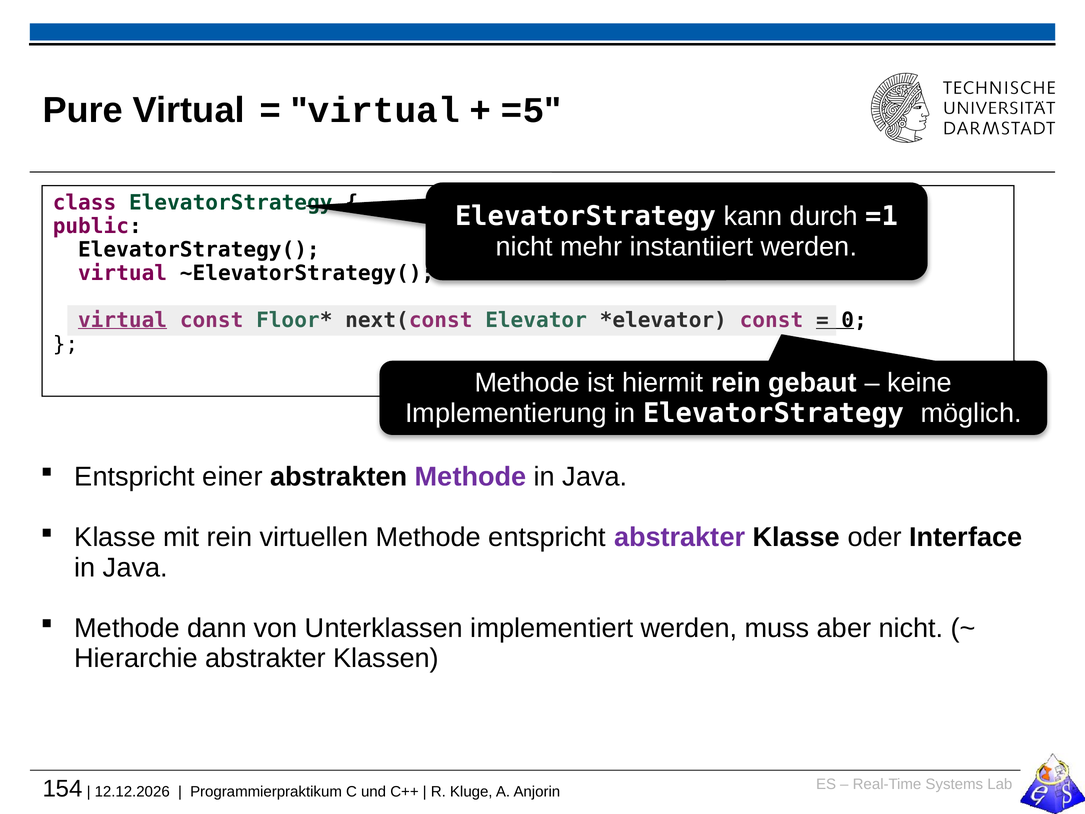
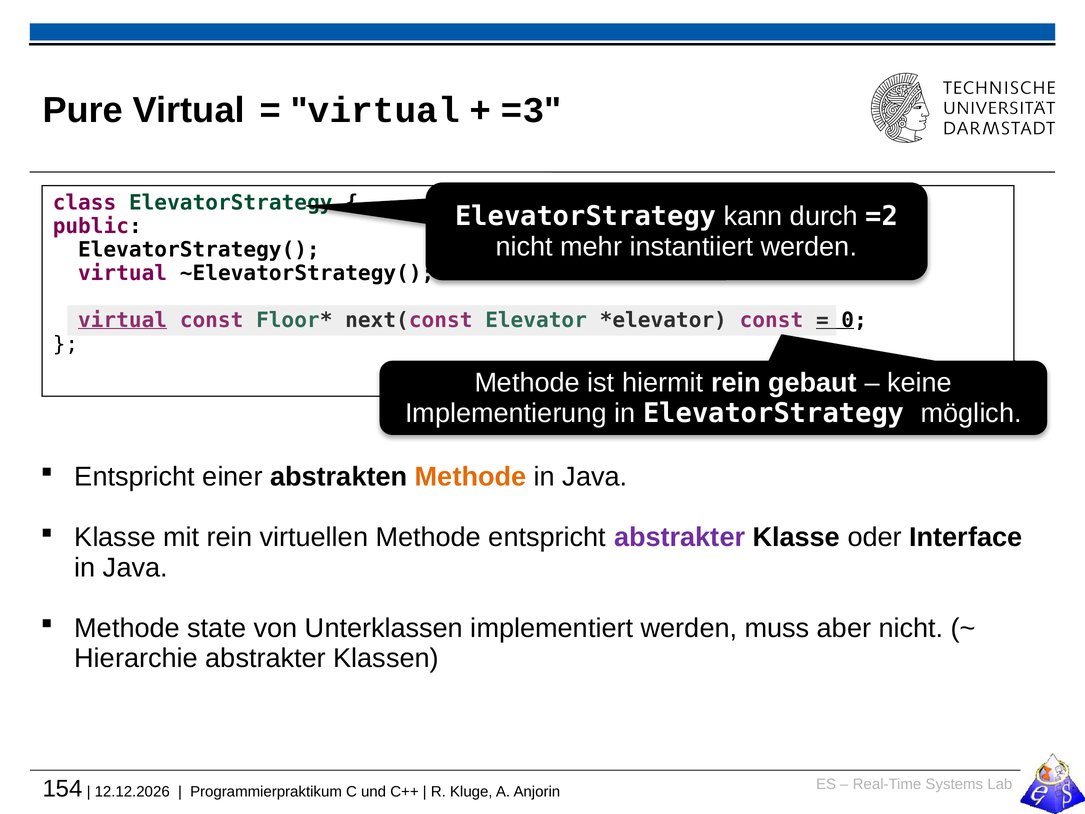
=5: =5 -> =3
=1: =1 -> =2
Methode at (471, 477) colour: purple -> orange
dann: dann -> state
